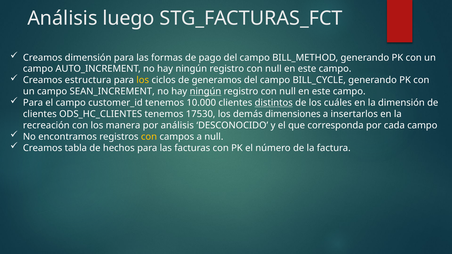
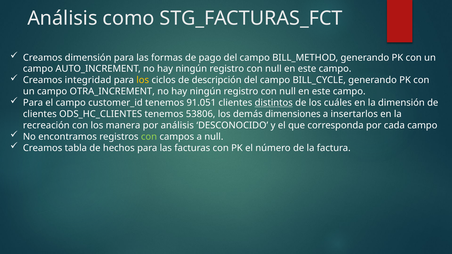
luego: luego -> como
estructura: estructura -> integridad
generamos: generamos -> descripción
SEAN_INCREMENT: SEAN_INCREMENT -> OTRA_INCREMENT
ningún at (205, 92) underline: present -> none
10.000: 10.000 -> 91.051
17530: 17530 -> 53806
con at (149, 137) colour: yellow -> light green
